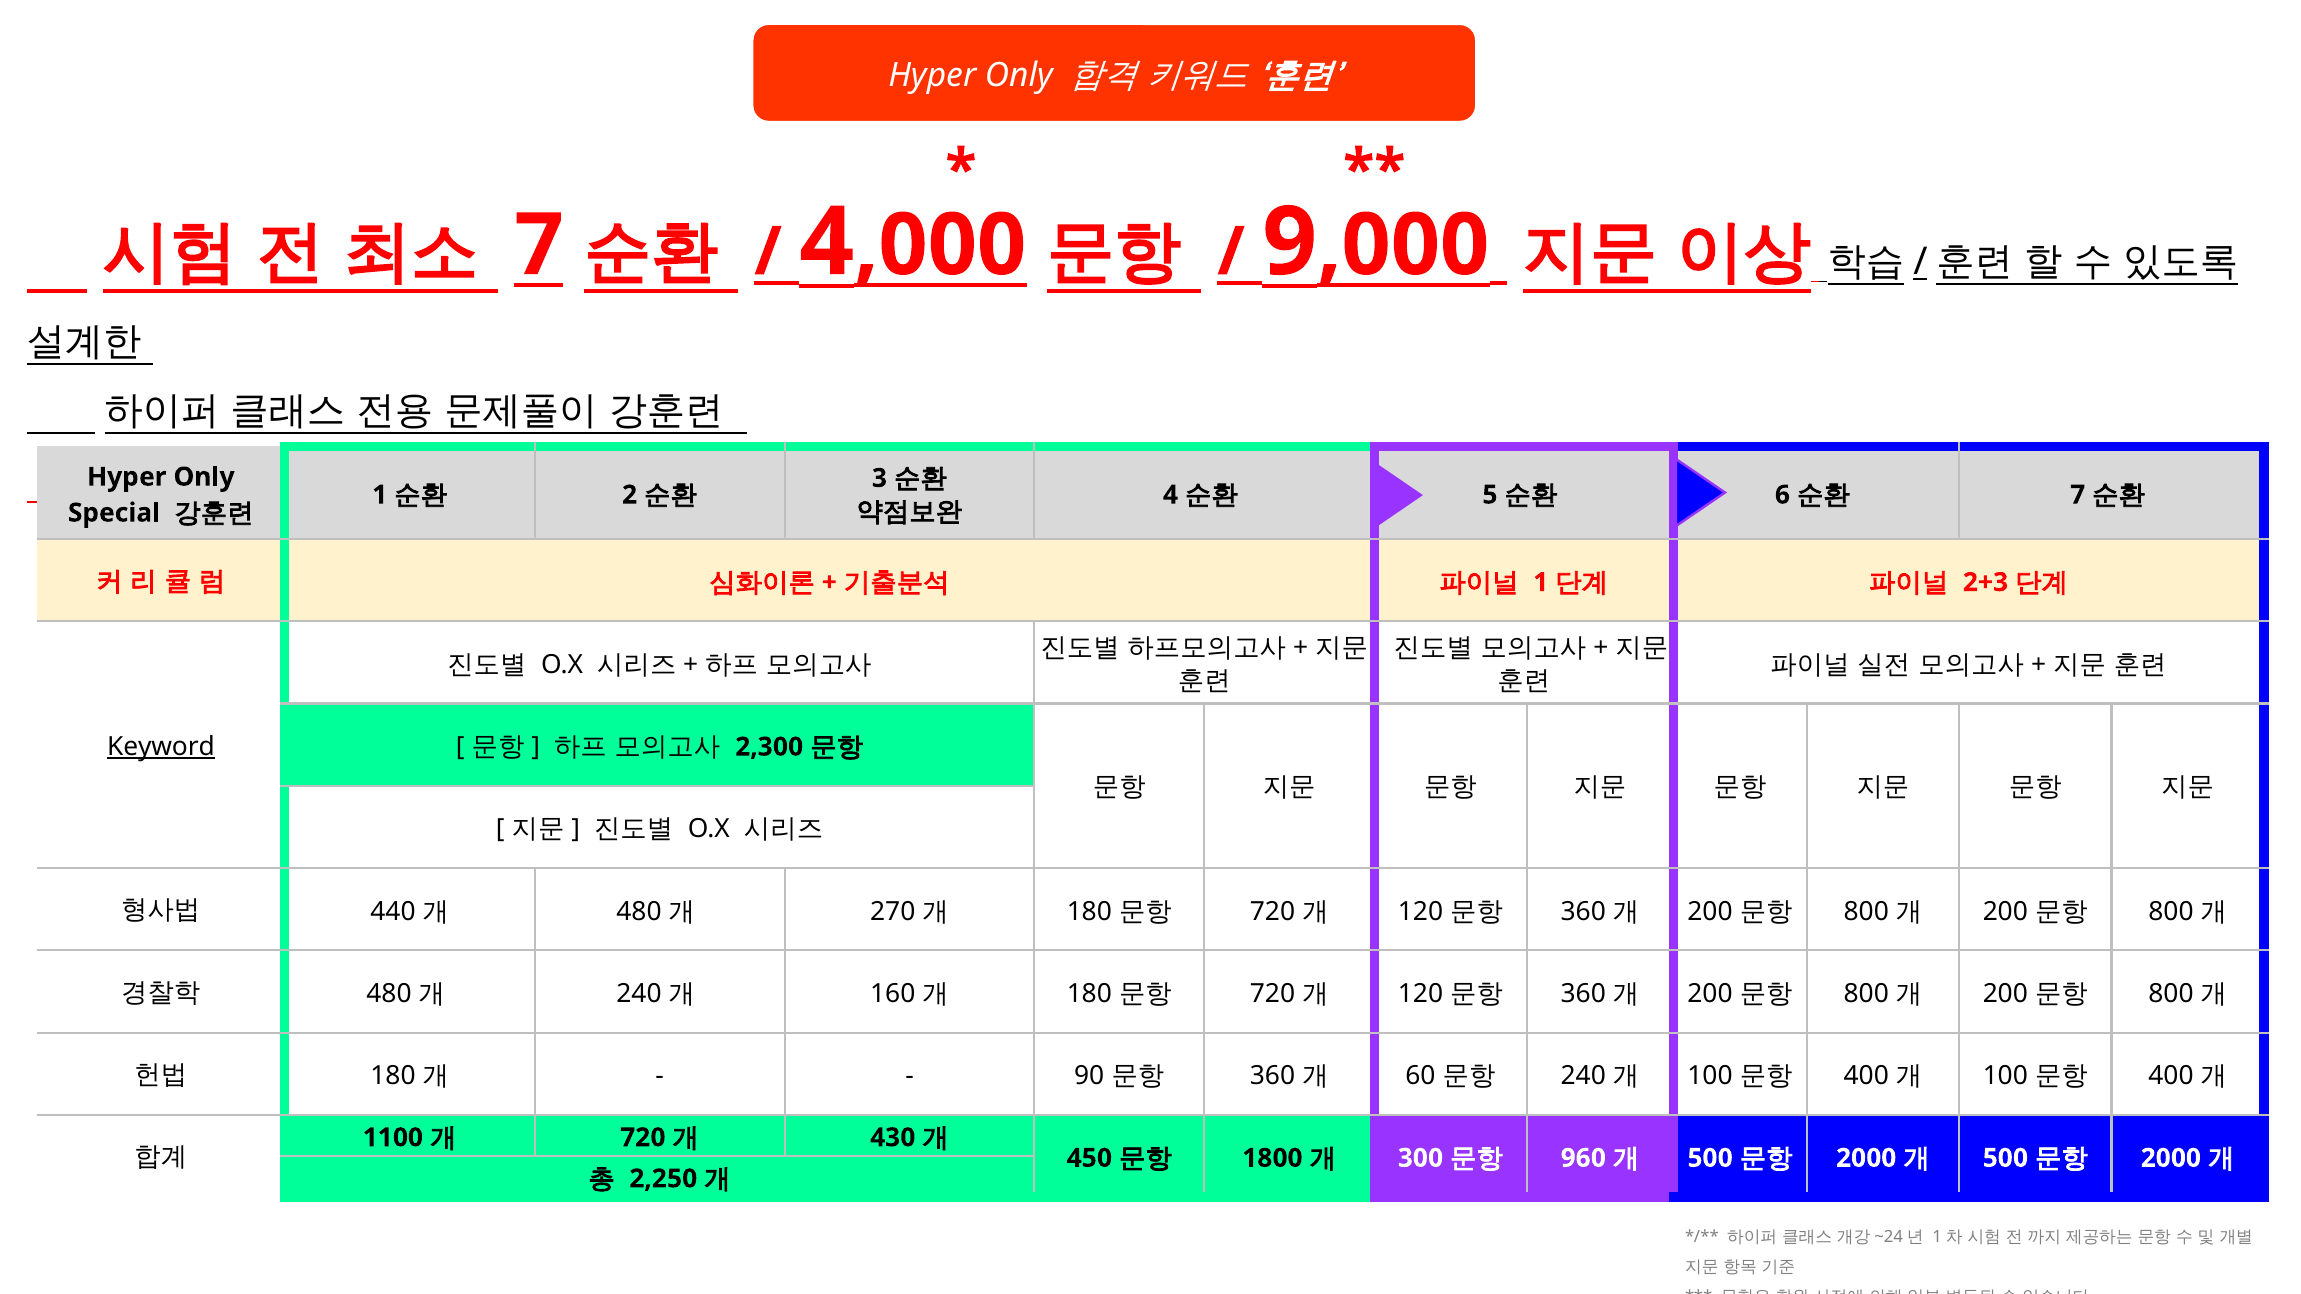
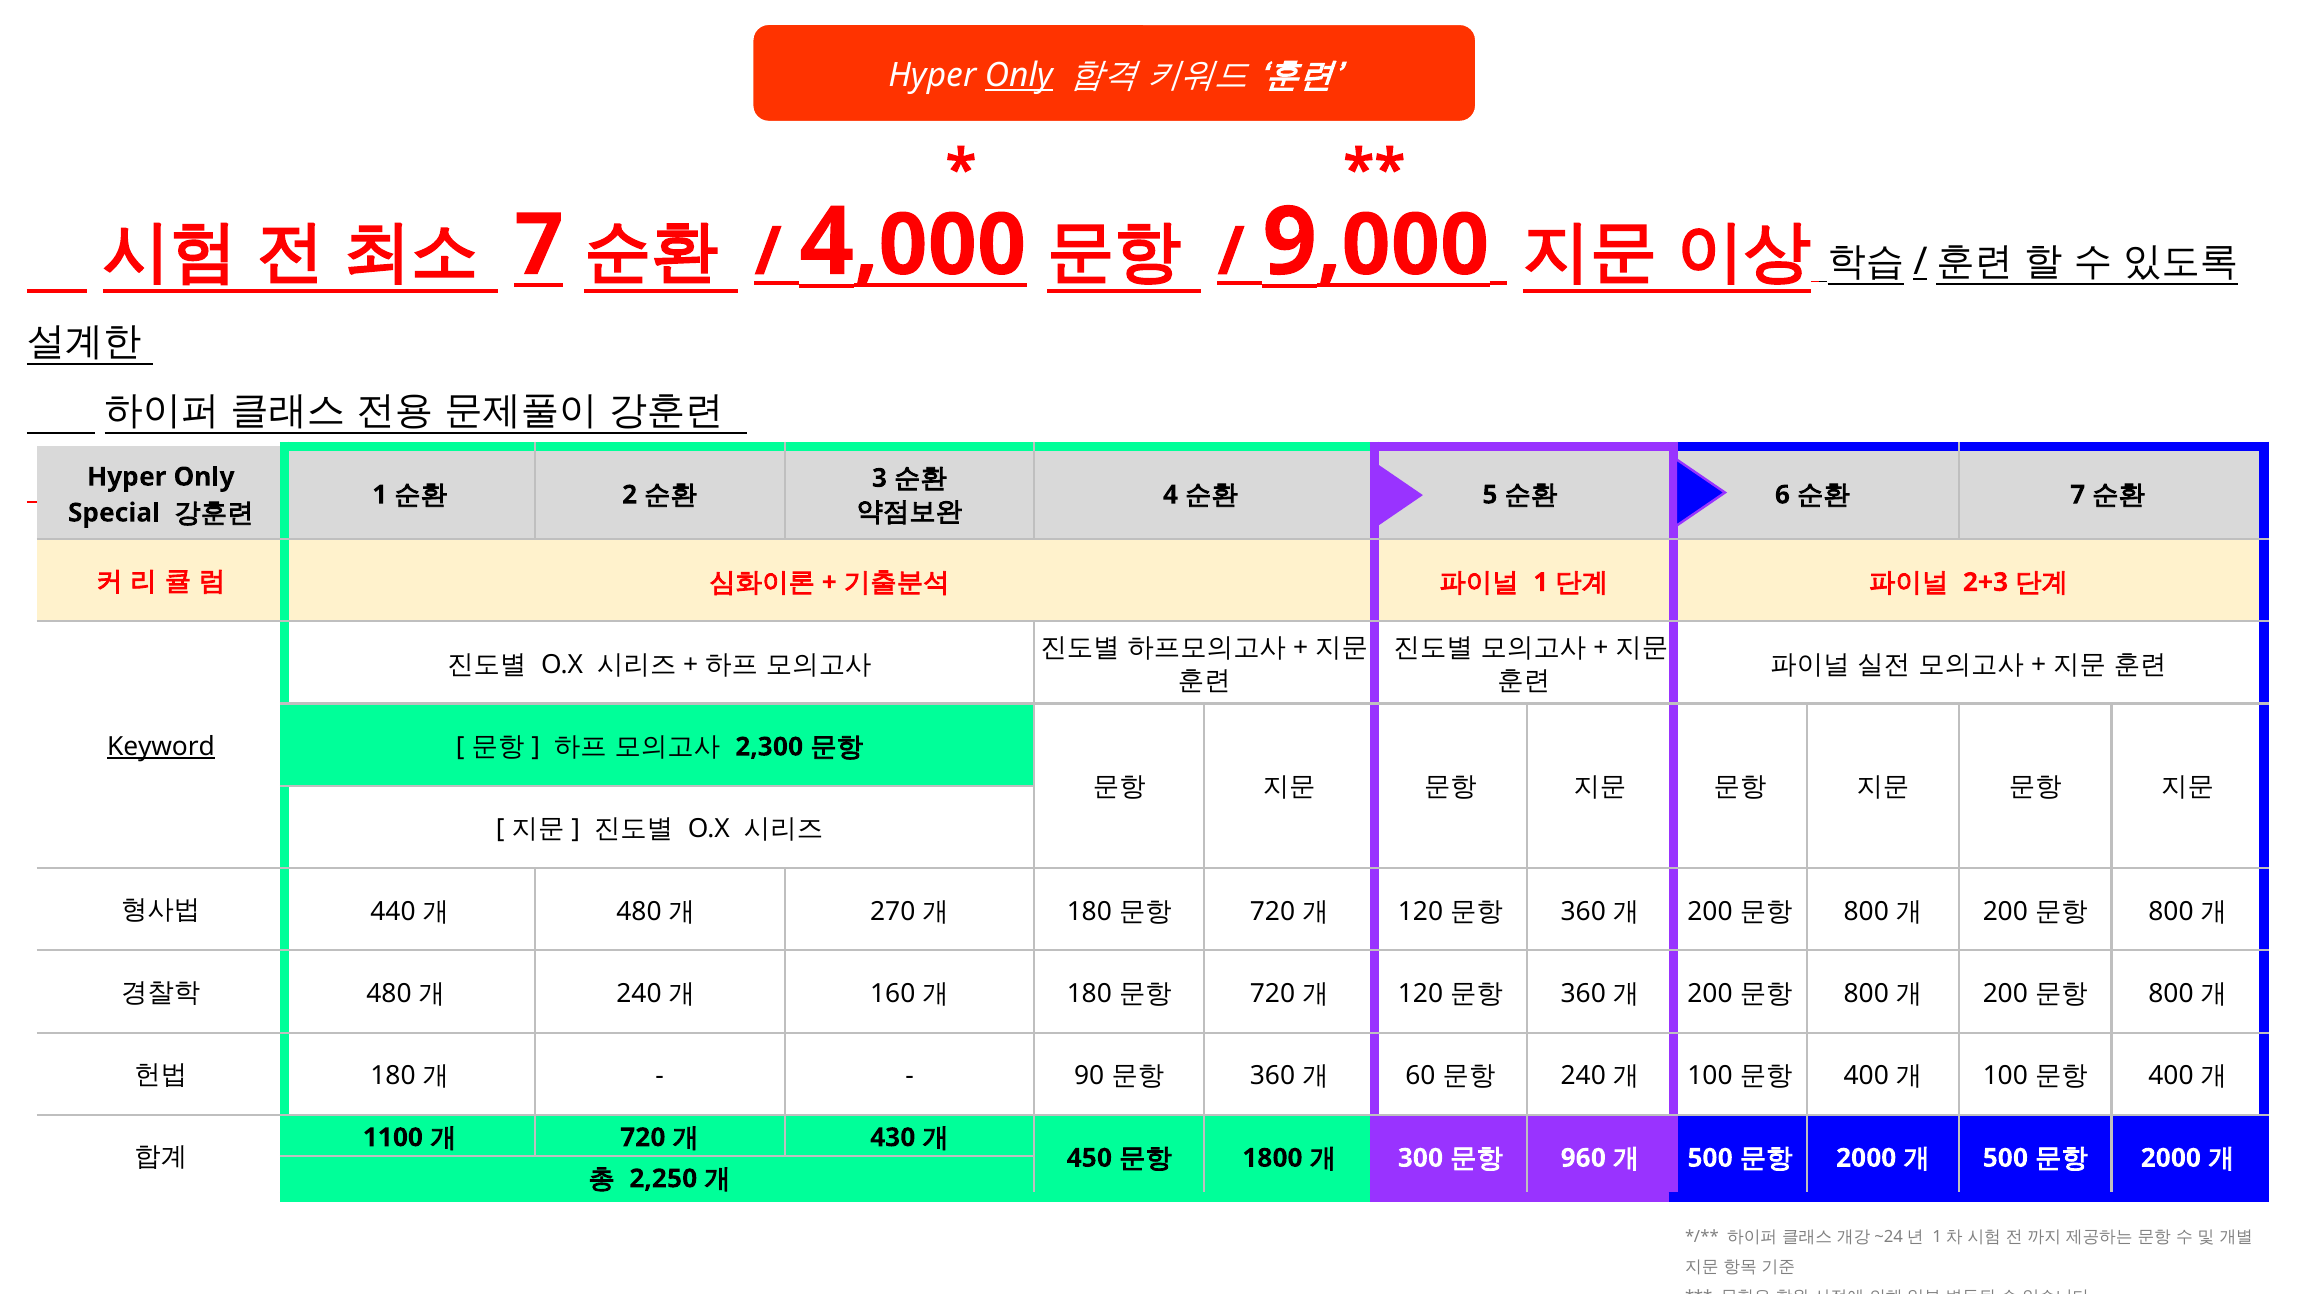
Only at (1019, 75) underline: none -> present
